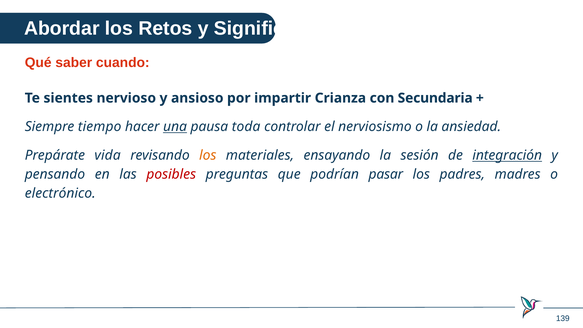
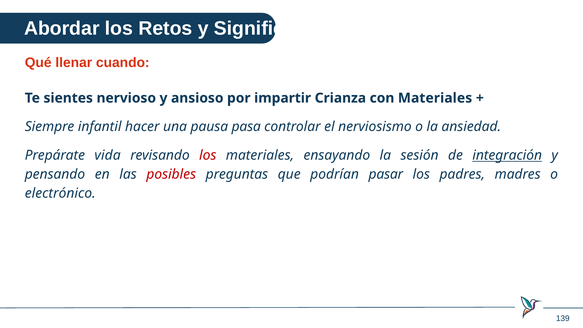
saber: saber -> llenar
con Secundaria: Secundaria -> Materiales
tiempo: tiempo -> infantil
una underline: present -> none
toda: toda -> pasa
los at (208, 155) colour: orange -> red
